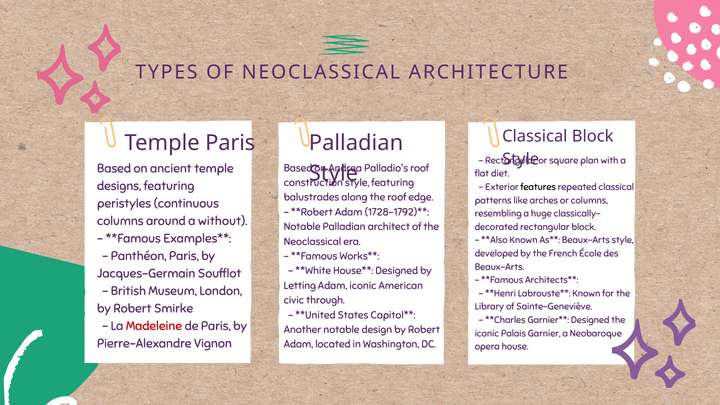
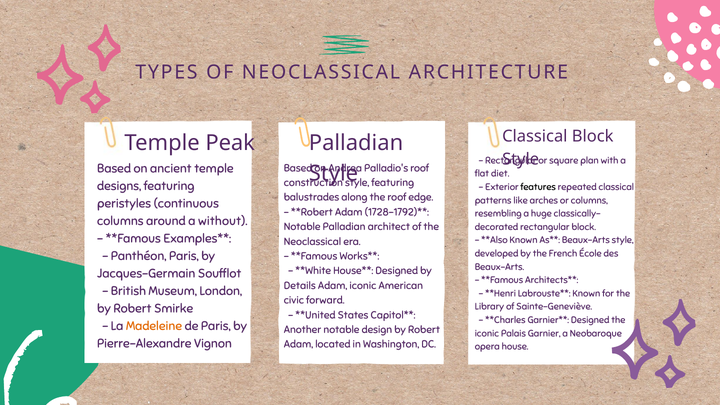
Temple Paris: Paris -> Peak
Letting: Letting -> Details
through: through -> forward
Madeleine colour: red -> orange
